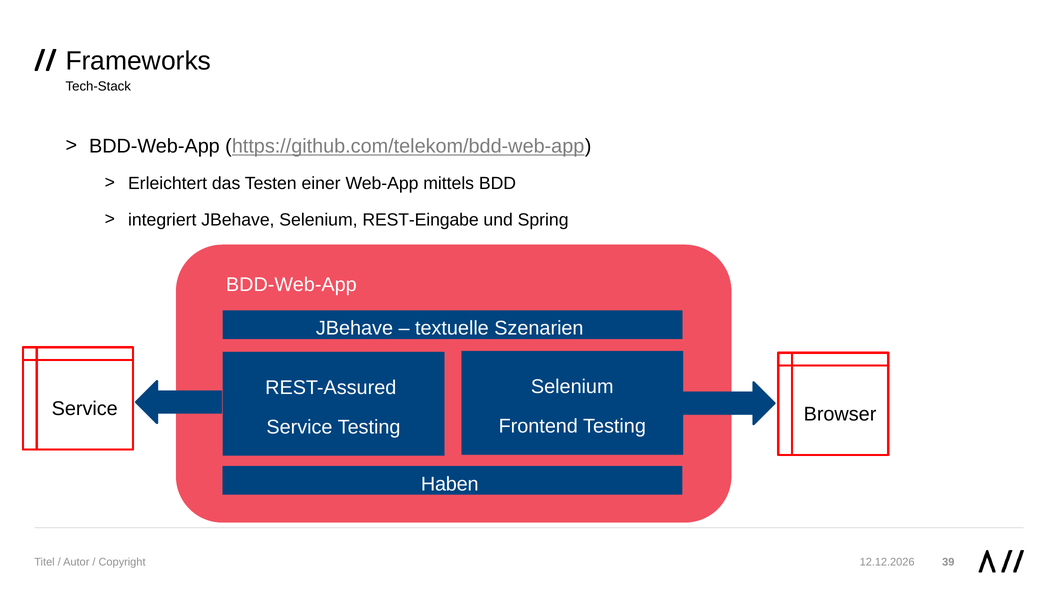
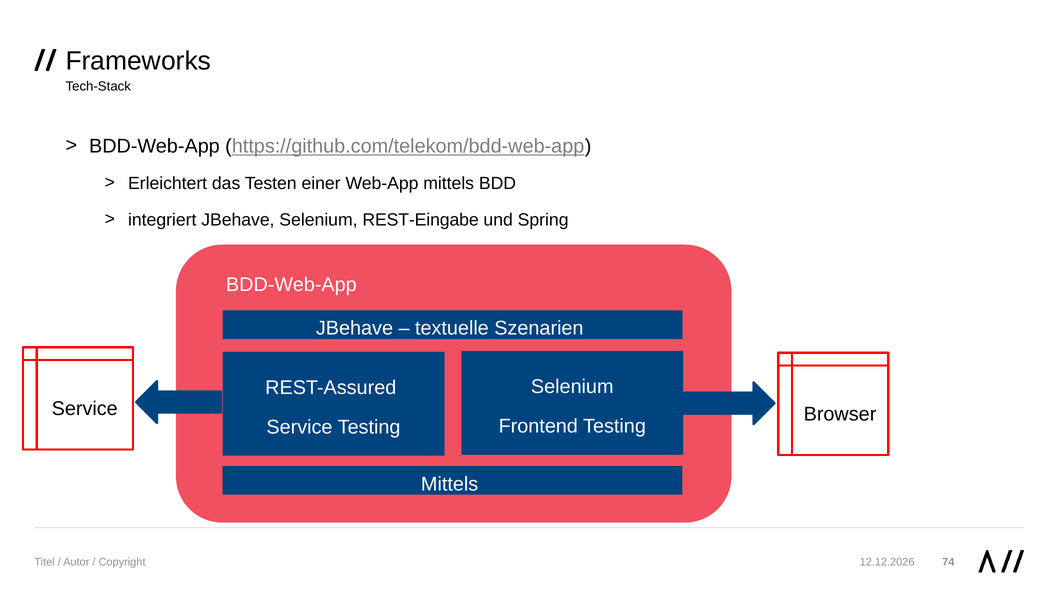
Haben at (450, 484): Haben -> Mittels
39: 39 -> 74
